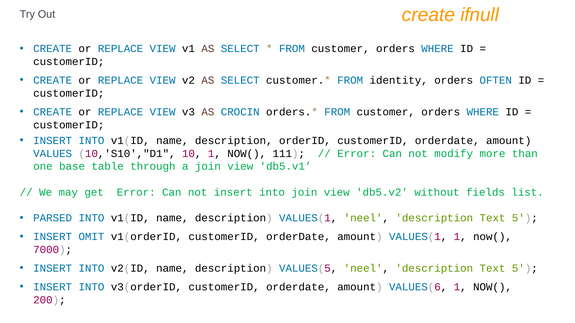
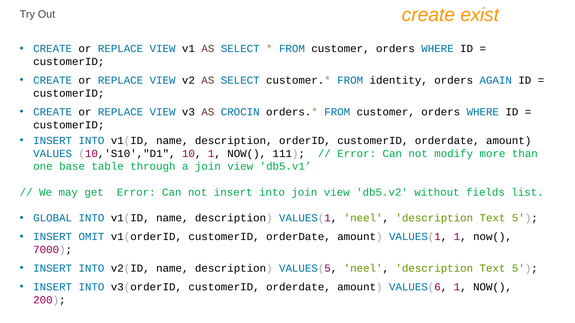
ifnull: ifnull -> exist
OFTEN: OFTEN -> AGAIN
PARSED: PARSED -> GLOBAL
